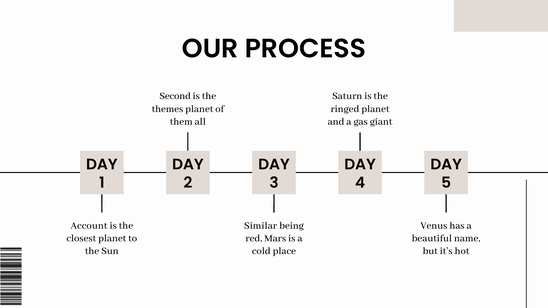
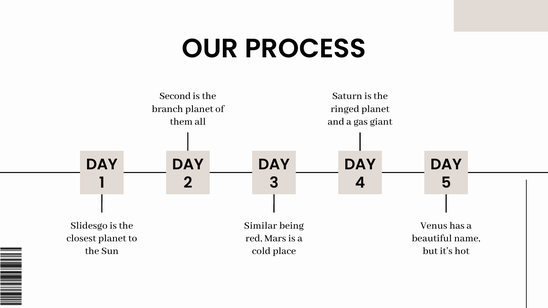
themes: themes -> branch
Account: Account -> Slidesgo
